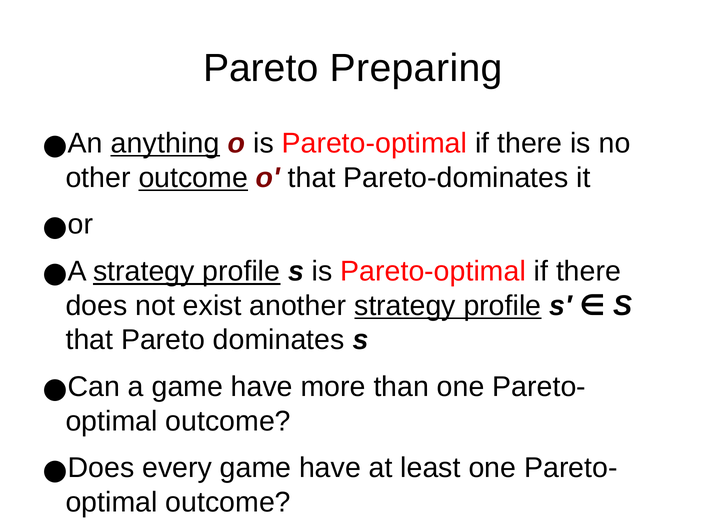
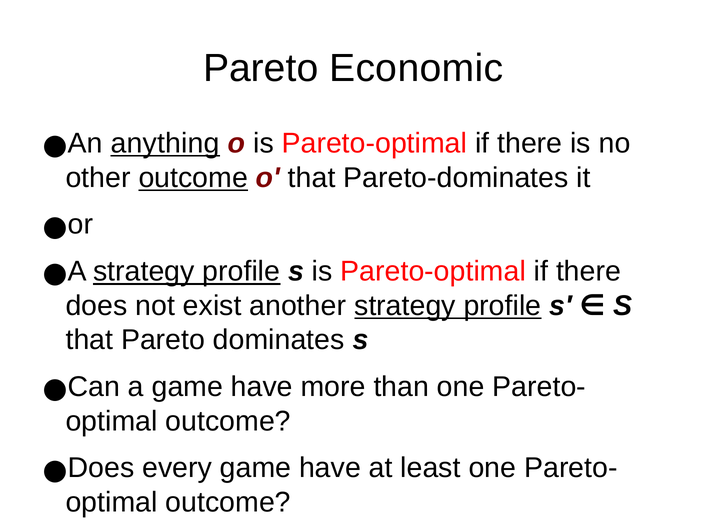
Preparing: Preparing -> Economic
